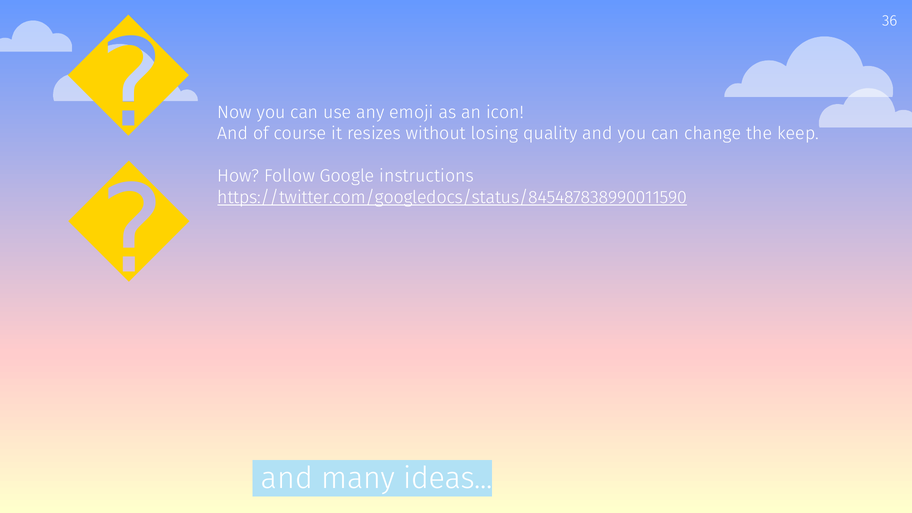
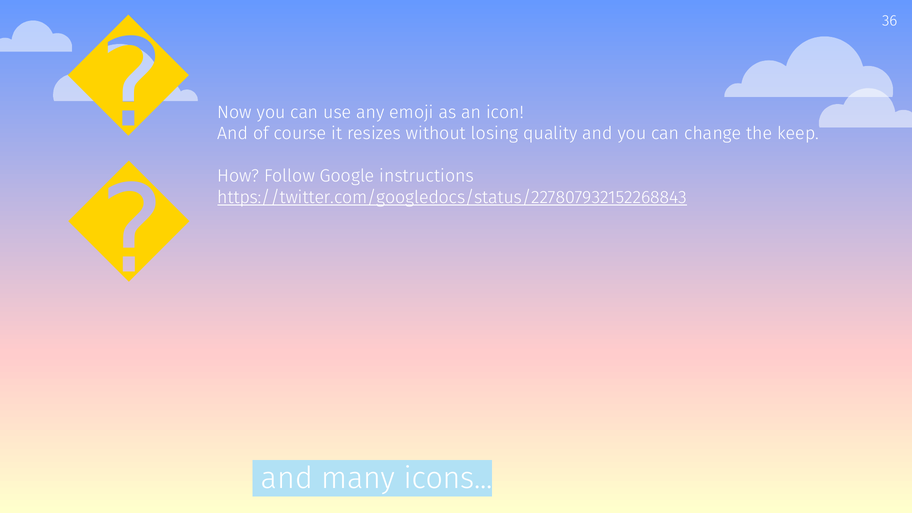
https://twitter.com/googledocs/status/845487838990011590: https://twitter.com/googledocs/status/845487838990011590 -> https://twitter.com/googledocs/status/227807932152268843
ideas: ideas -> icons
